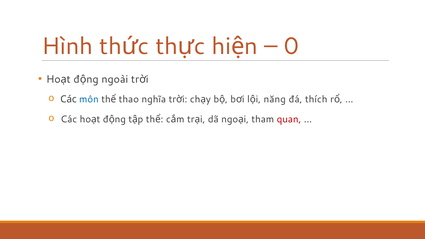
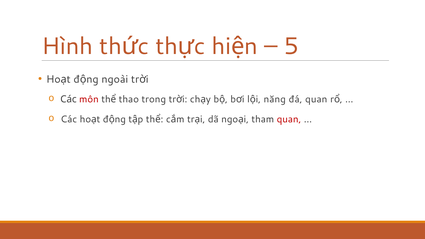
0: 0 -> 5
môn colour: blue -> red
nghĩa: nghĩa -> trong
đá thích: thích -> quan
